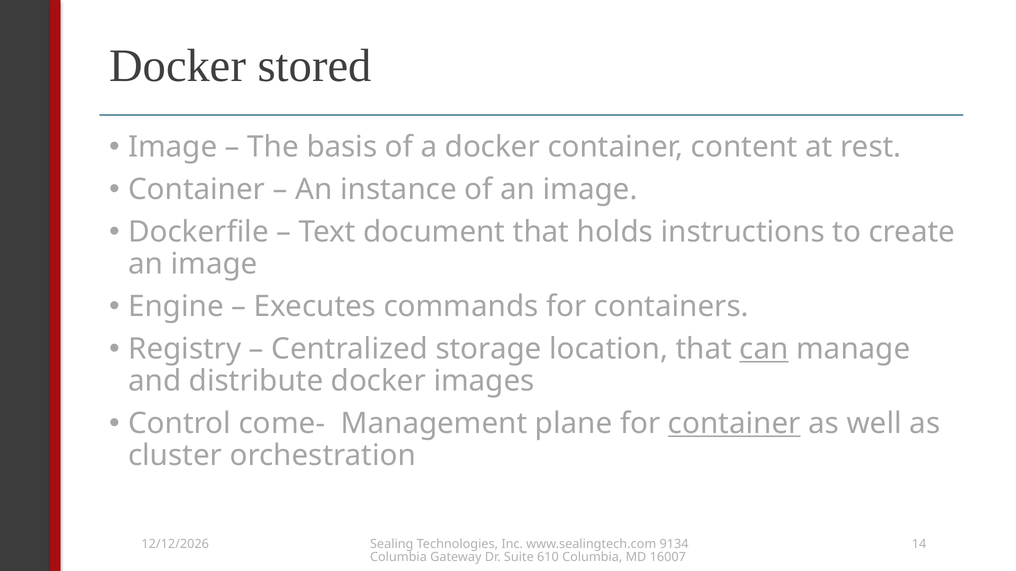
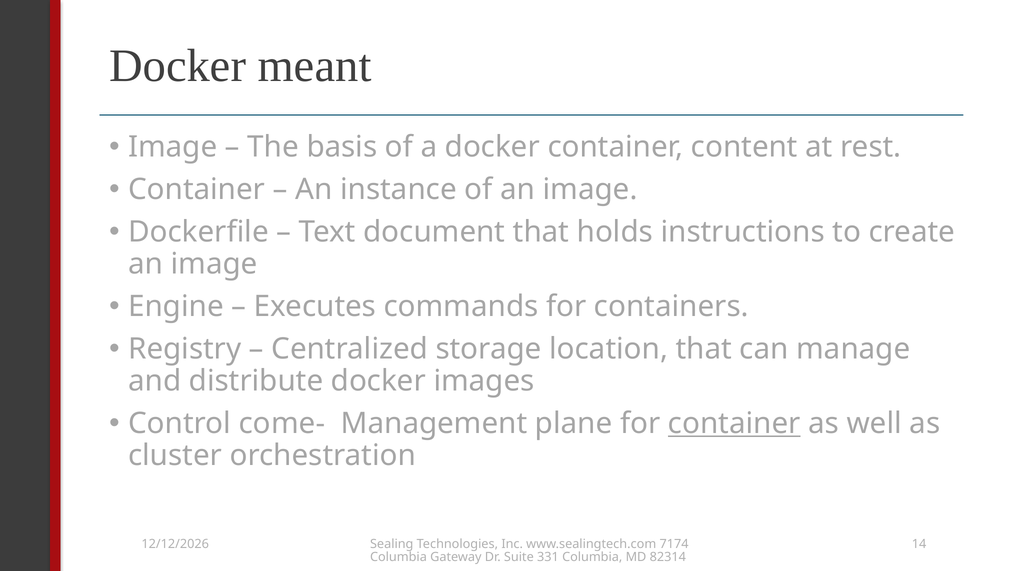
stored: stored -> meant
can underline: present -> none
9134: 9134 -> 7174
610: 610 -> 331
16007: 16007 -> 82314
